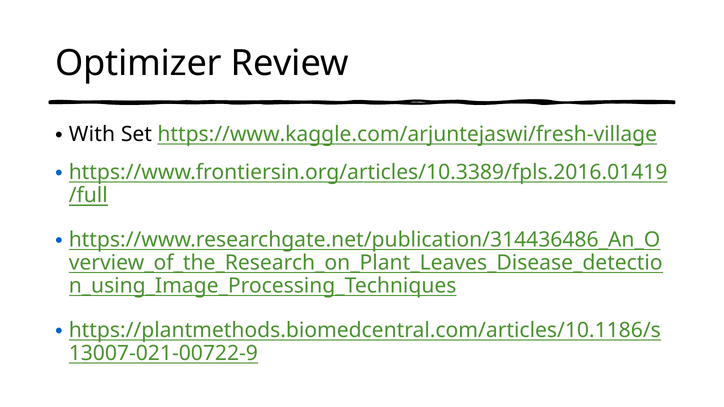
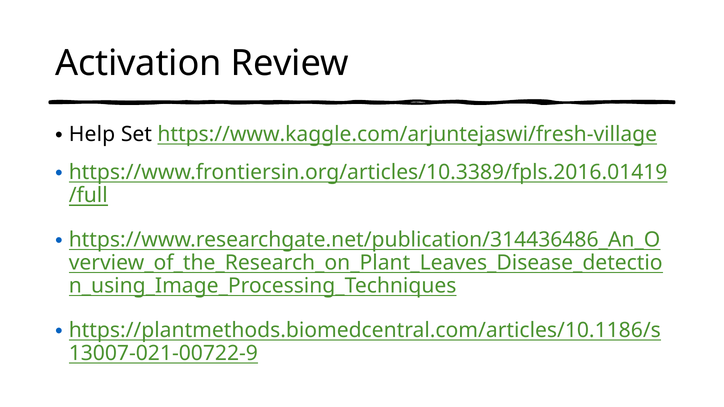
Optimizer: Optimizer -> Activation
With: With -> Help
